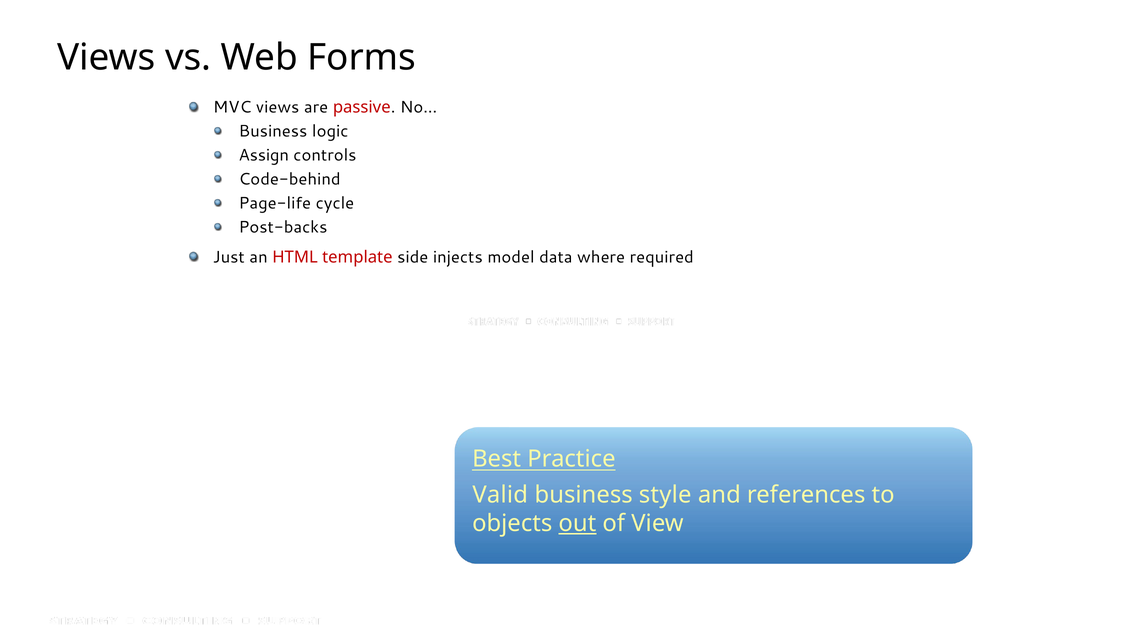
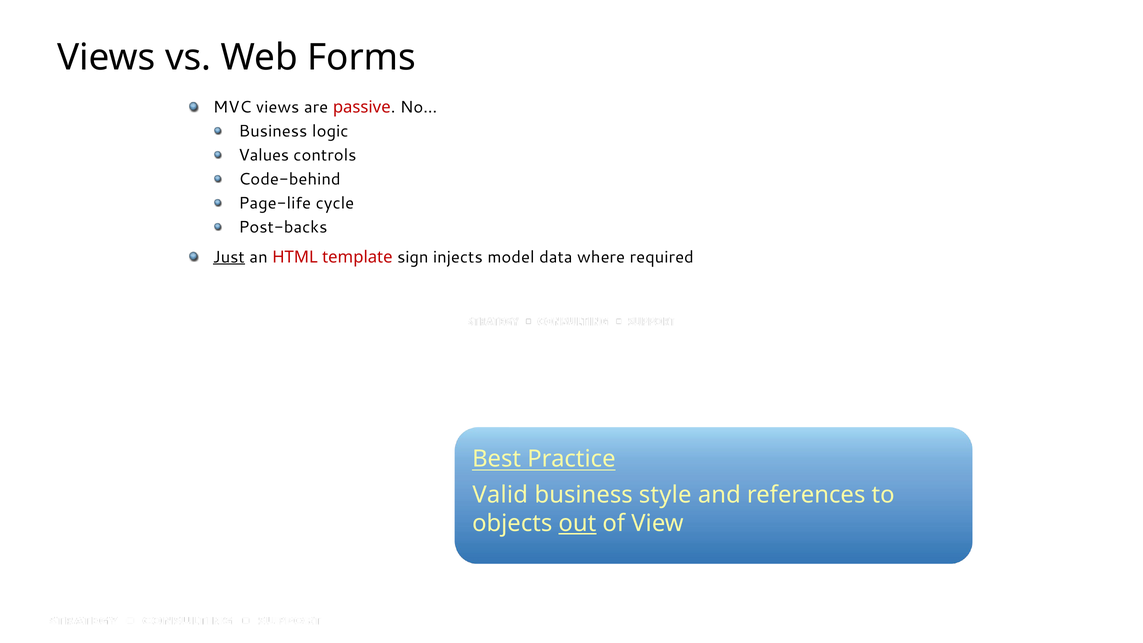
Assign: Assign -> Values
Just underline: none -> present
side: side -> sign
